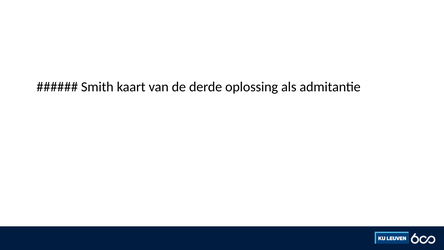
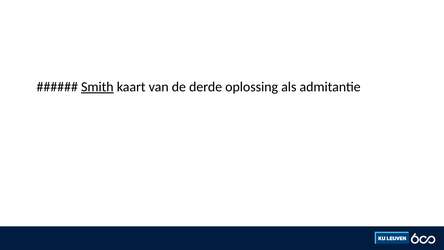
Smith underline: none -> present
